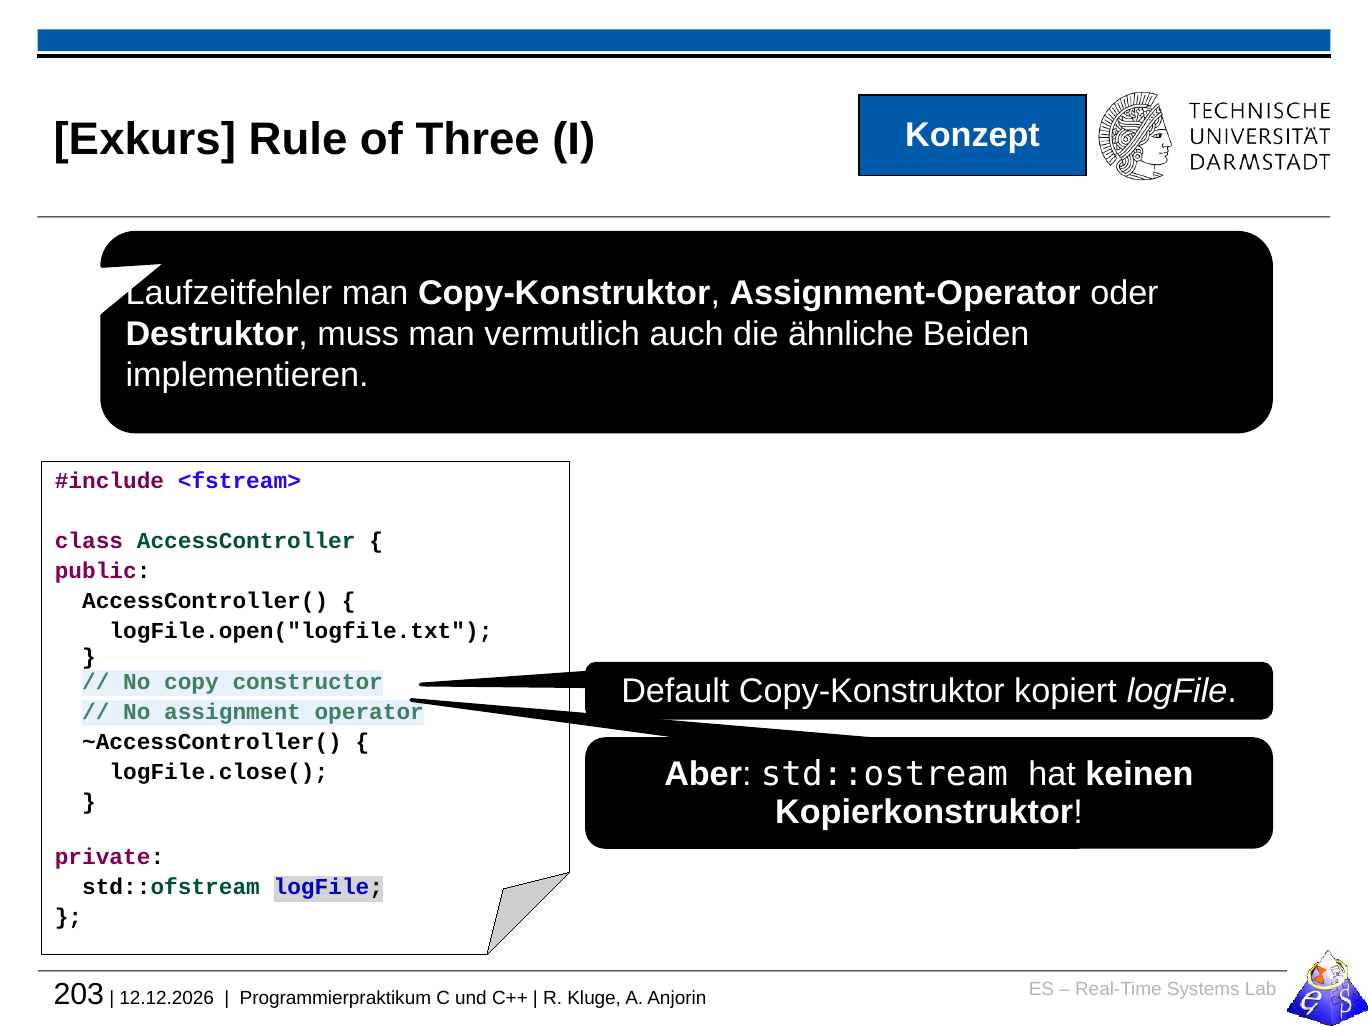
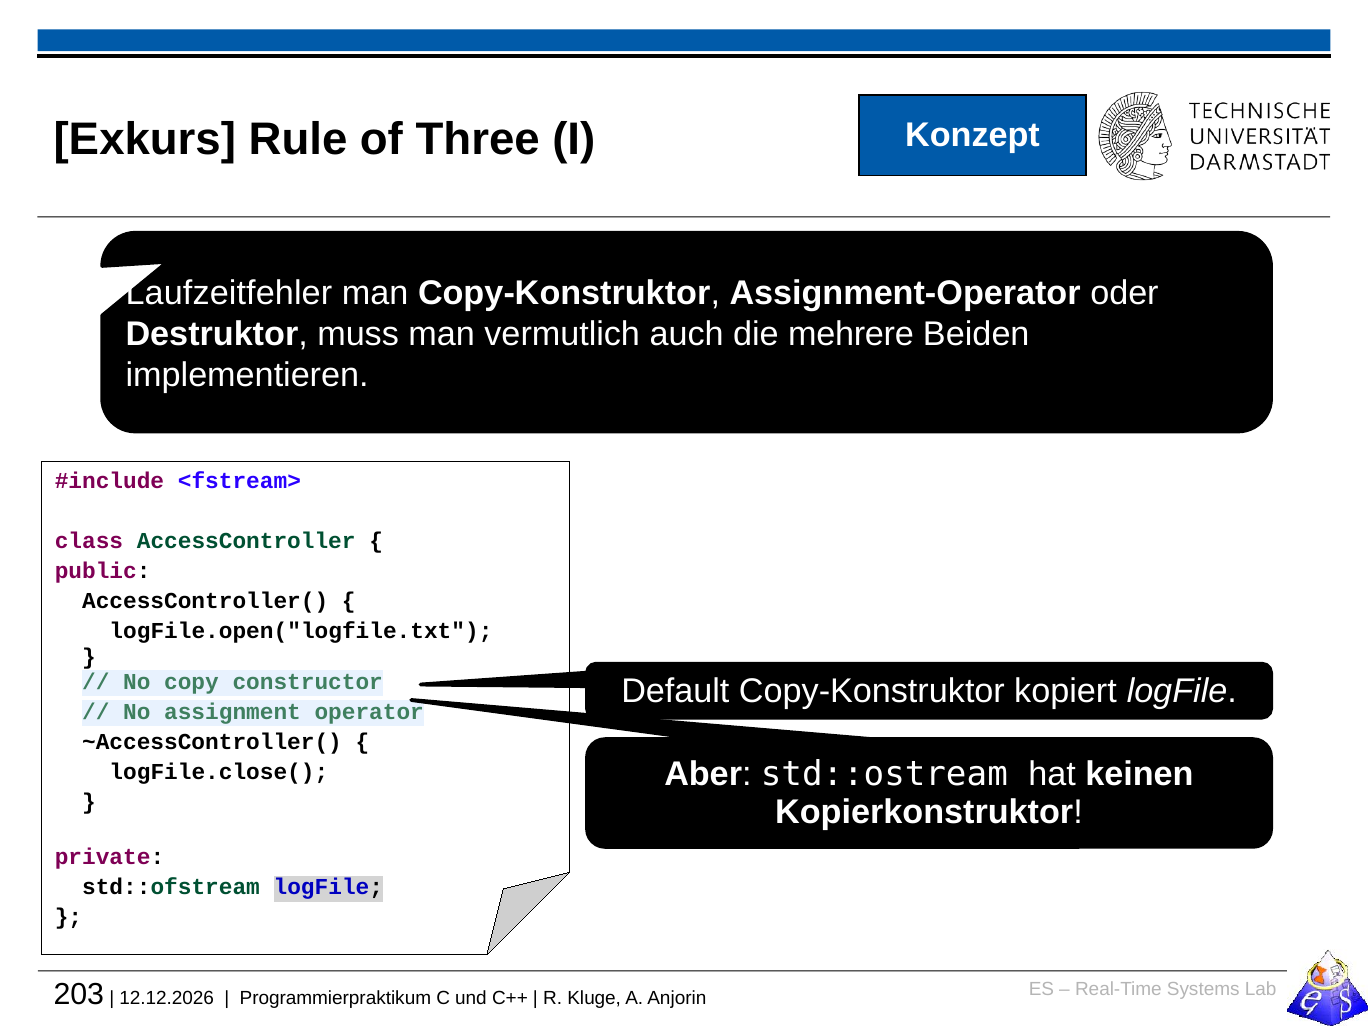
ähnliche: ähnliche -> mehrere
